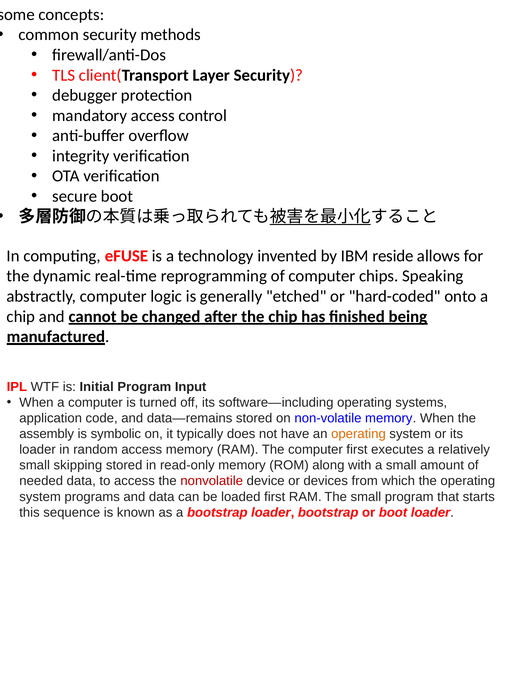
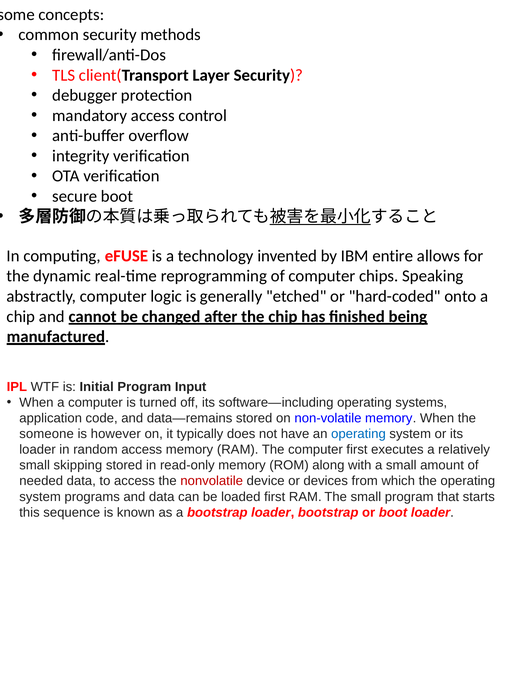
reside: reside -> entire
assembly: assembly -> someone
symbolic: symbolic -> however
operating at (358, 434) colour: orange -> blue
